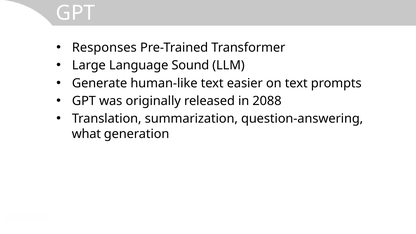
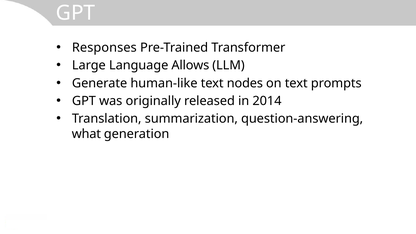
Sound: Sound -> Allows
easier: easier -> nodes
2088: 2088 -> 2014
